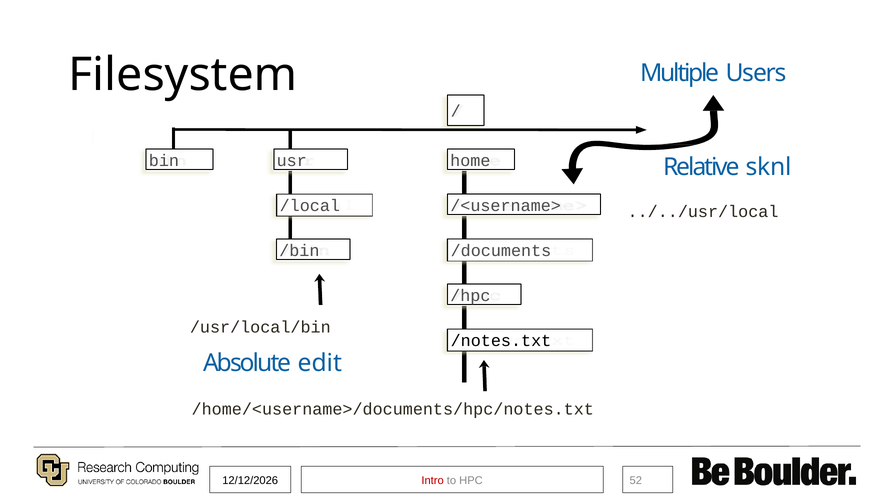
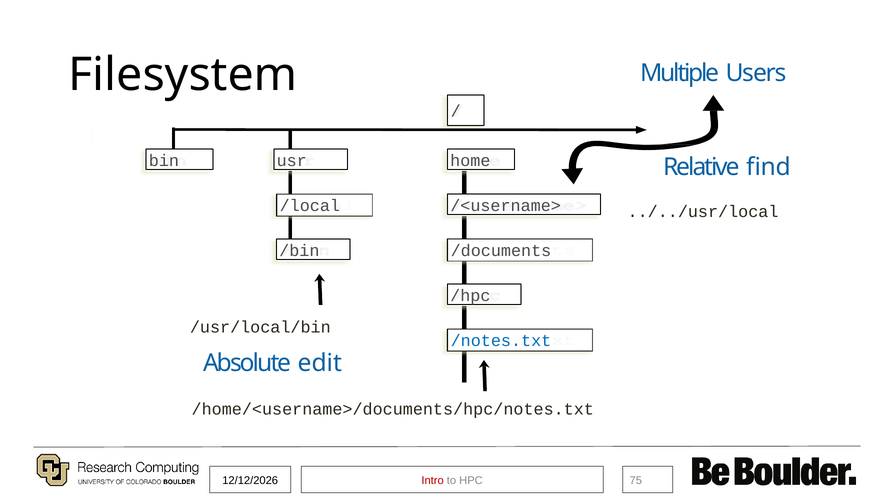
sknl: sknl -> find
/notes.txt colour: black -> blue
52: 52 -> 75
